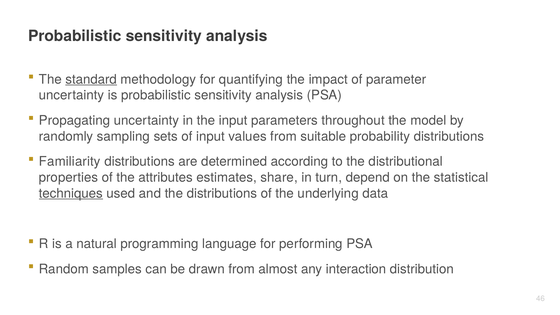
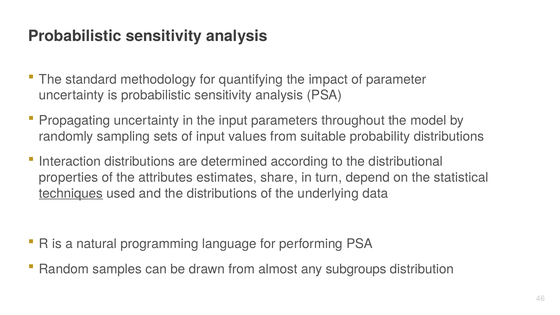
standard underline: present -> none
Familiarity: Familiarity -> Interaction
interaction: interaction -> subgroups
